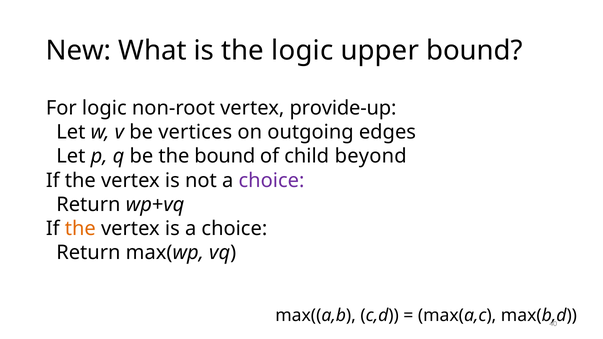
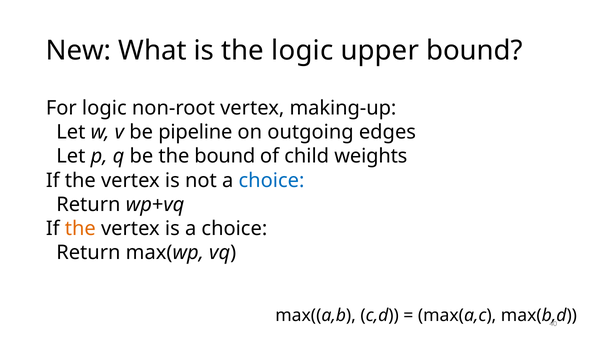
provide-up: provide-up -> making-up
vertices: vertices -> pipeline
beyond: beyond -> weights
choice at (271, 180) colour: purple -> blue
